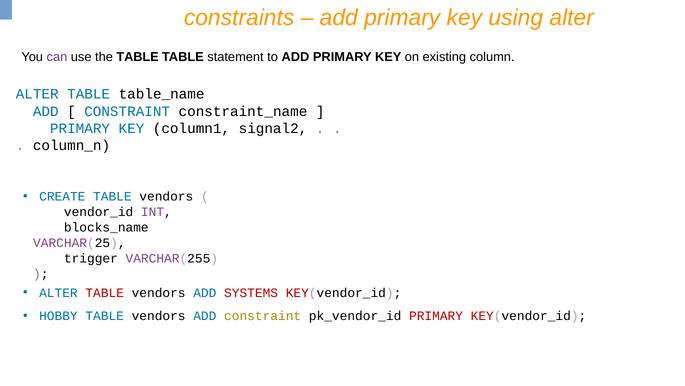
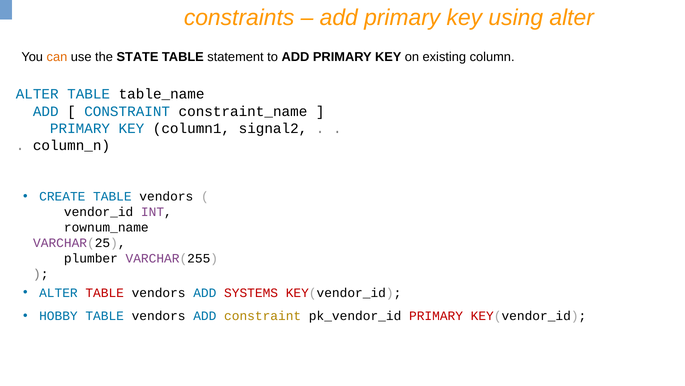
can colour: purple -> orange
the TABLE: TABLE -> STATE
blocks_name: blocks_name -> rownum_name
trigger: trigger -> plumber
